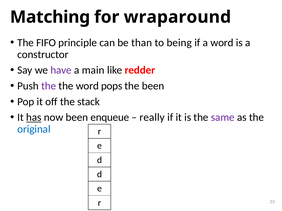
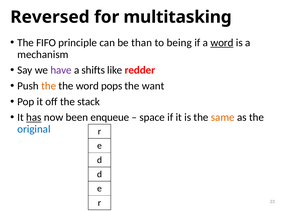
Matching: Matching -> Reversed
wraparound: wraparound -> multitasking
word at (222, 43) underline: none -> present
constructor: constructor -> mechanism
main: main -> shifts
the at (49, 86) colour: purple -> orange
the been: been -> want
really: really -> space
same colour: purple -> orange
